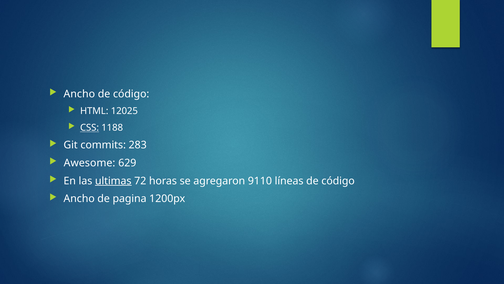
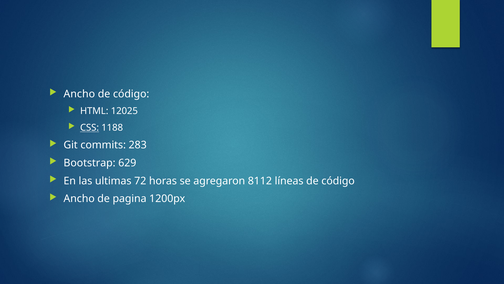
Awesome: Awesome -> Bootstrap
ultimas underline: present -> none
9110: 9110 -> 8112
